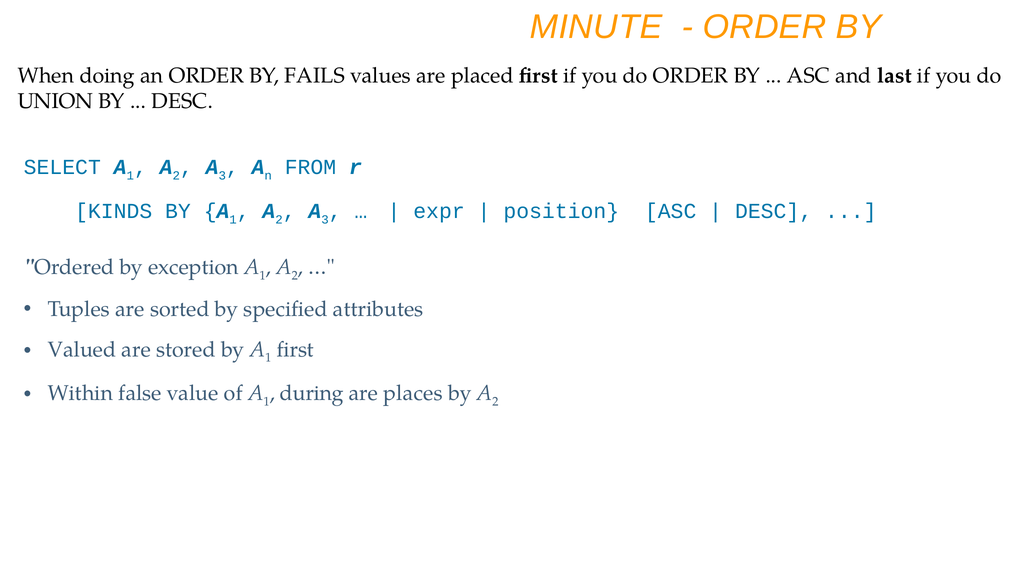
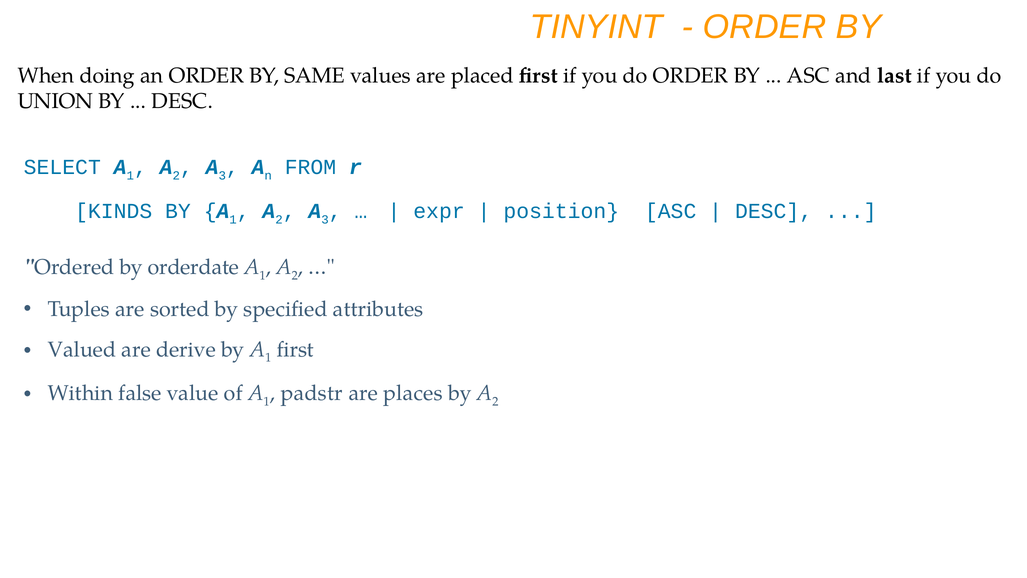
MINUTE: MINUTE -> TINYINT
FAILS: FAILS -> SAME
exception: exception -> orderdate
stored: stored -> derive
during: during -> padstr
